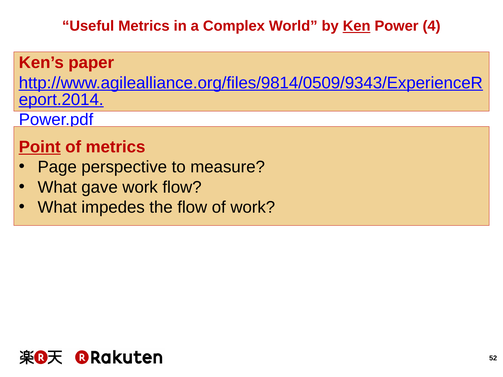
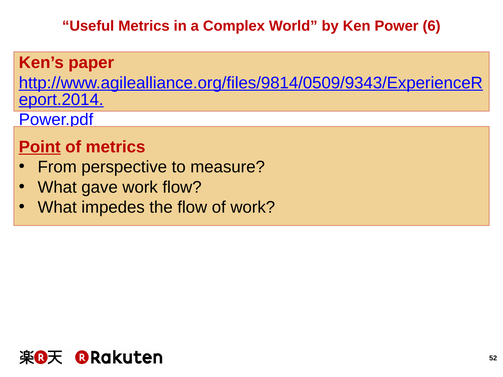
Ken underline: present -> none
4: 4 -> 6
Page: Page -> From
